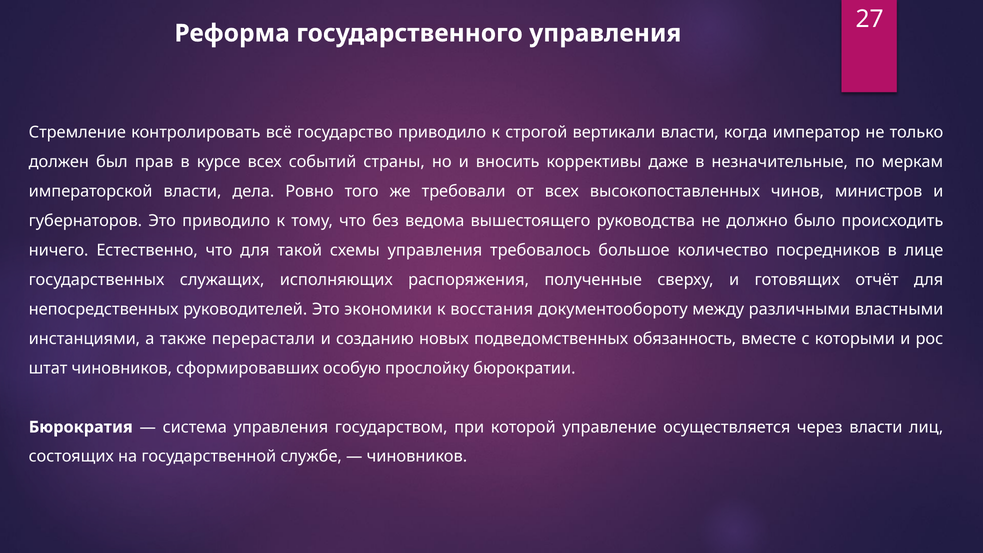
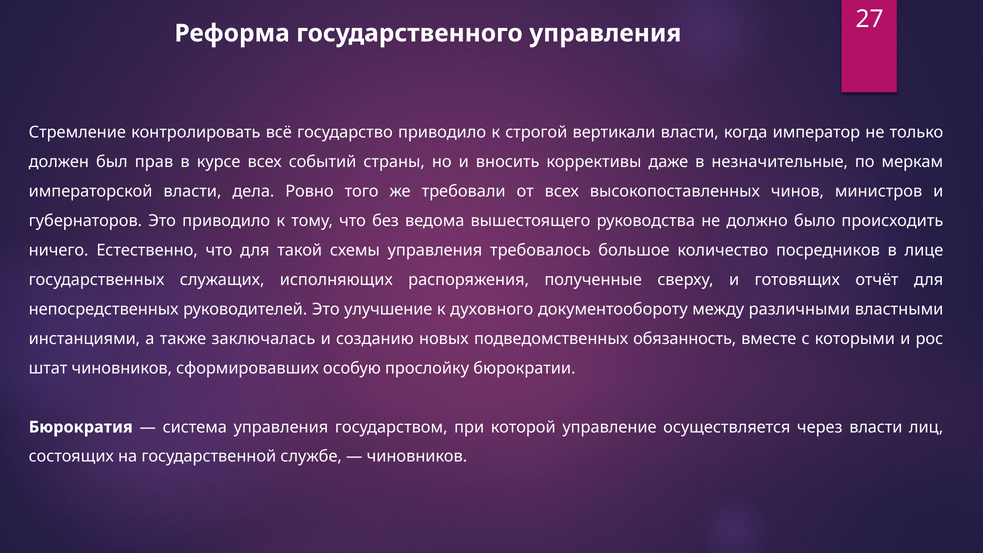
экономики: экономики -> улучшение
восстания: восстания -> духовного
перерастали: перерастали -> заключалась
